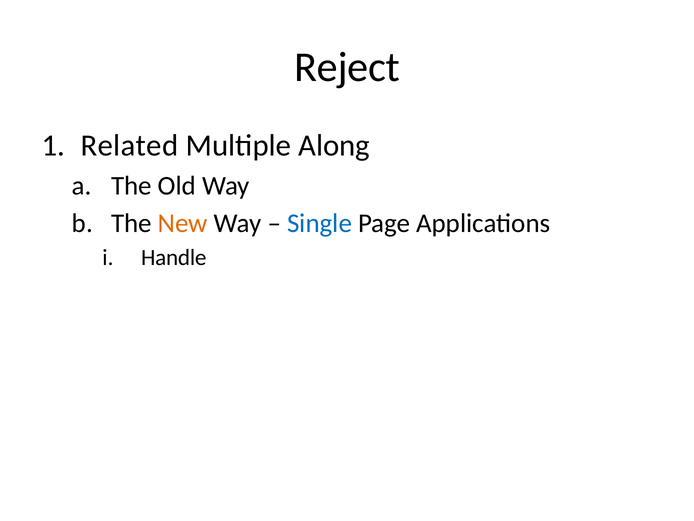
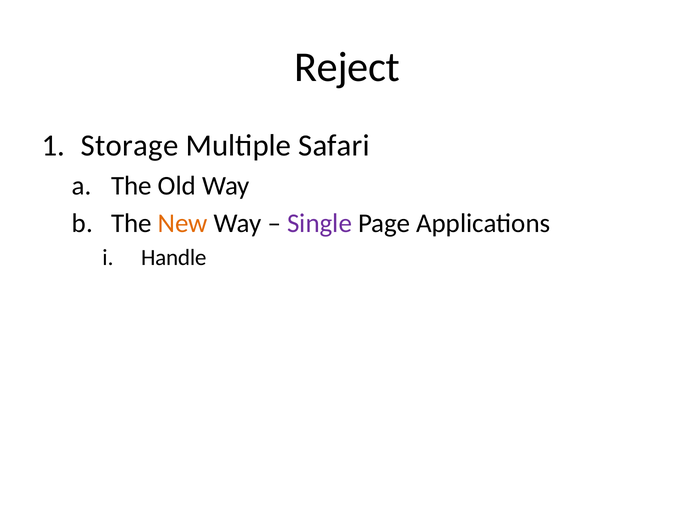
Related: Related -> Storage
Along: Along -> Safari
Single colour: blue -> purple
